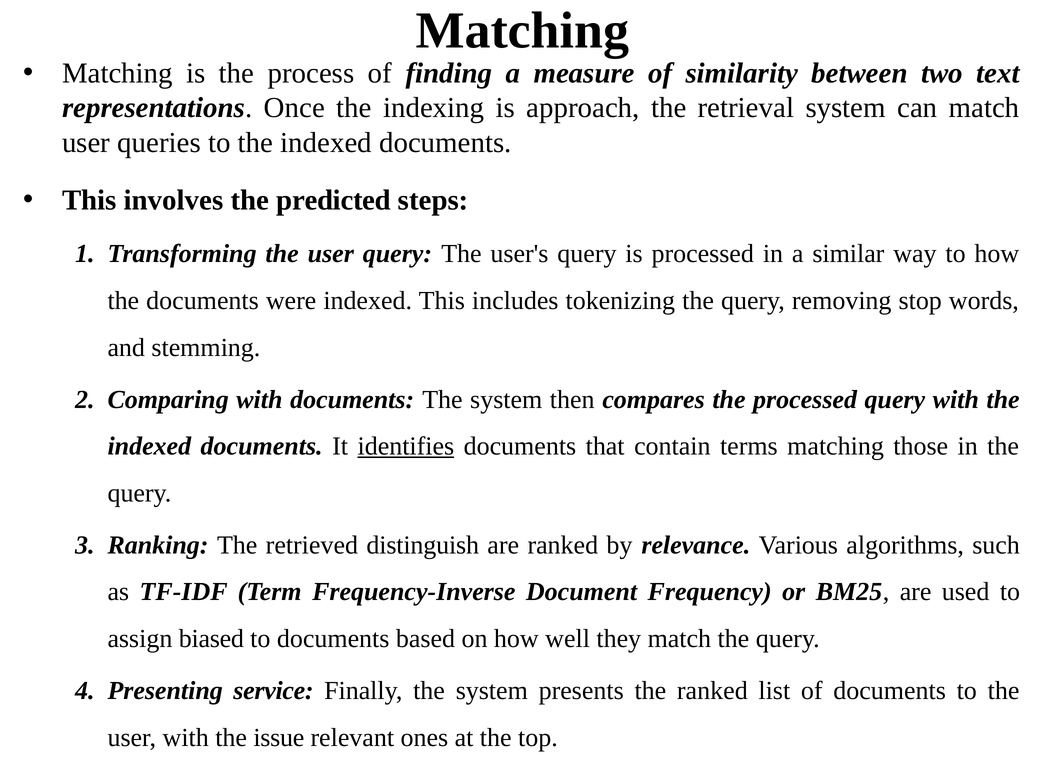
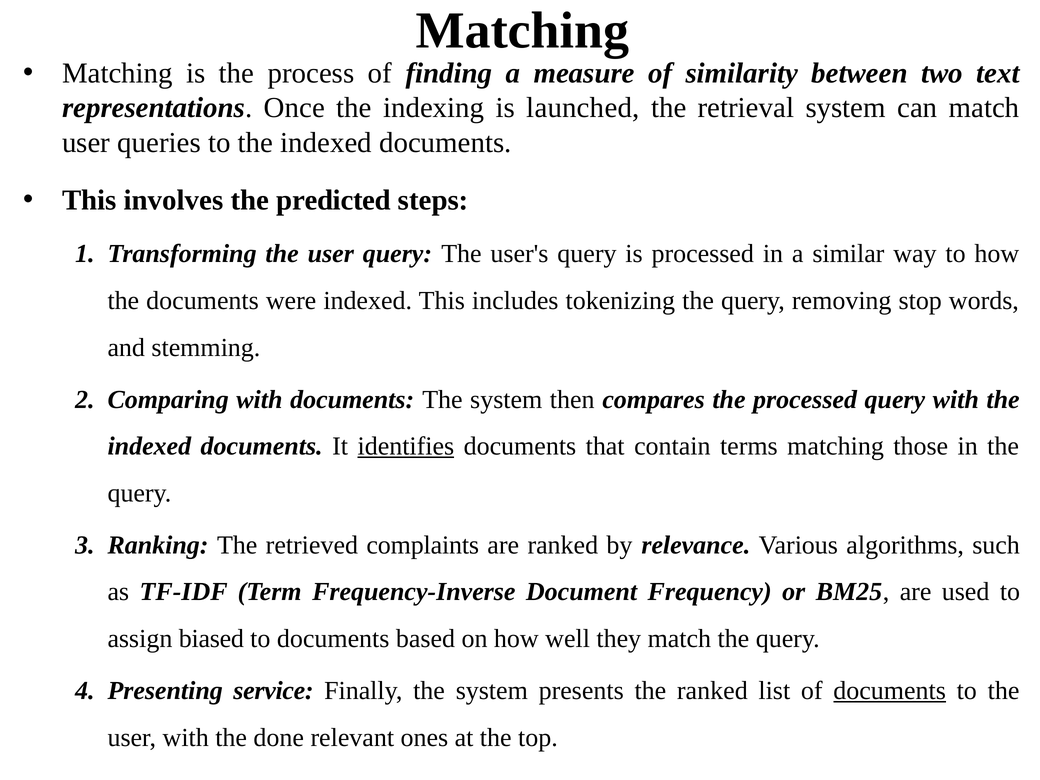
approach: approach -> launched
distinguish: distinguish -> complaints
documents at (890, 691) underline: none -> present
issue: issue -> done
